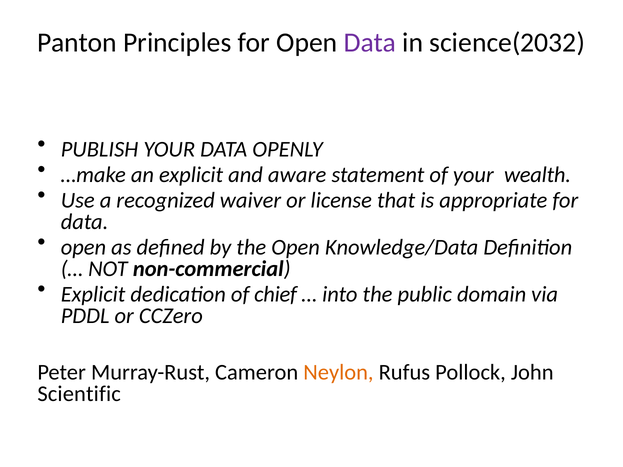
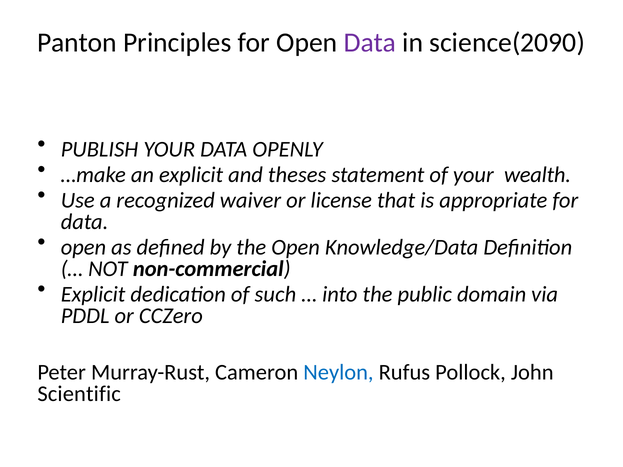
science(2032: science(2032 -> science(2090
aware: aware -> theses
chief: chief -> such
Neylon colour: orange -> blue
